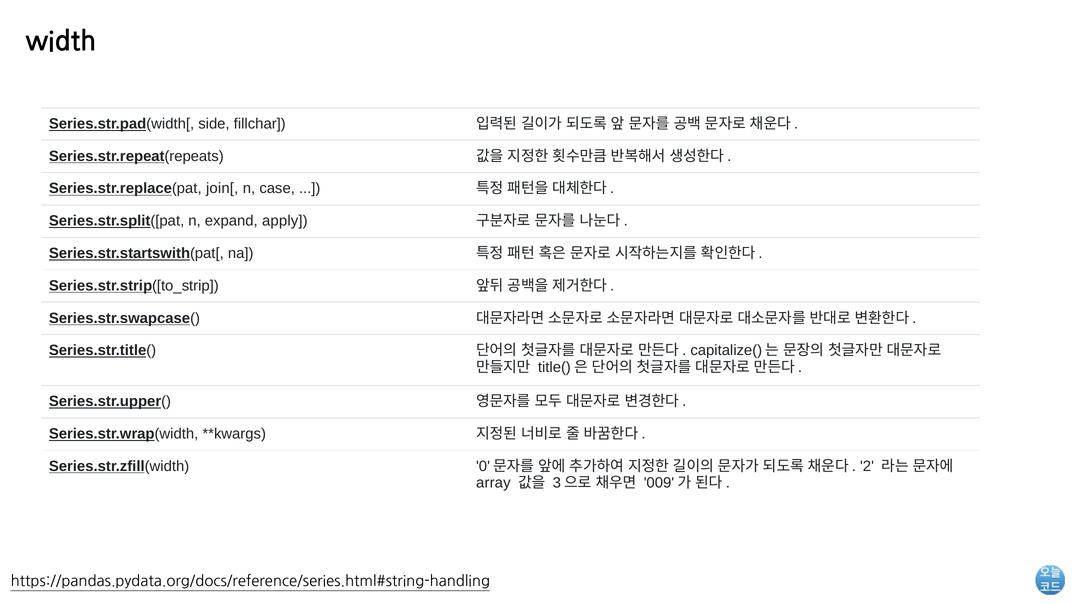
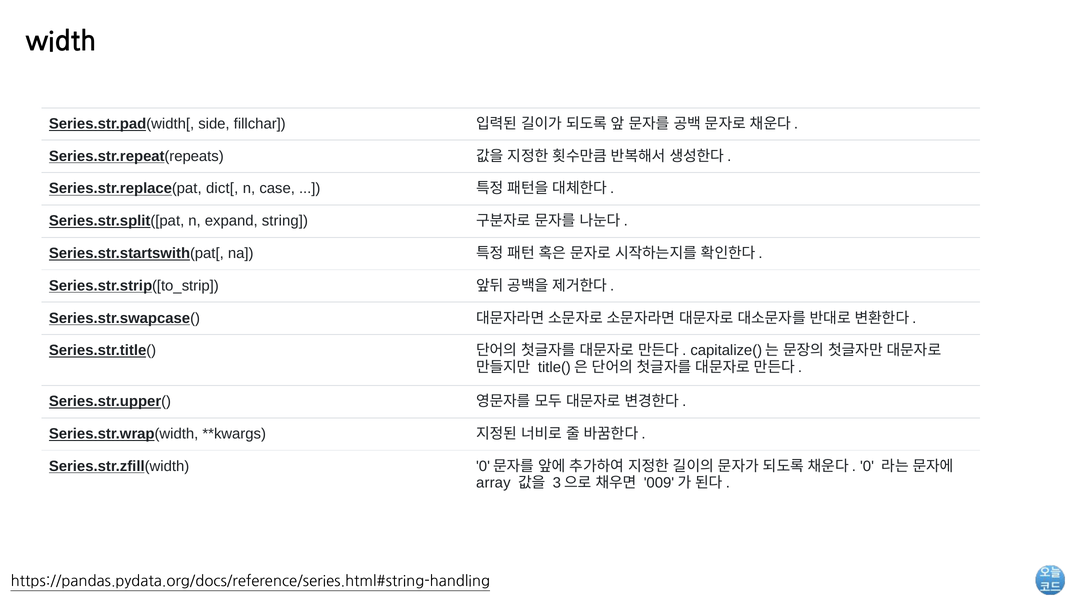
join[: join[ -> dict[
apply: apply -> string
2 at (867, 466): 2 -> 0
